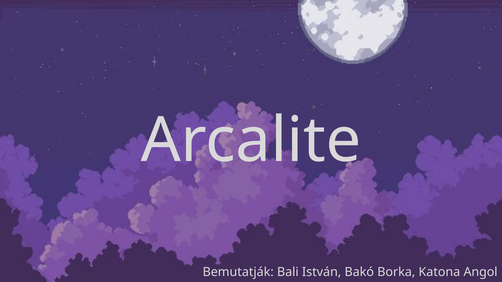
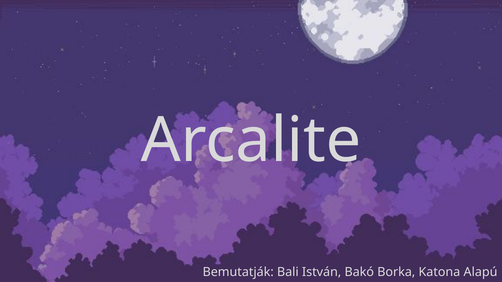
Angol: Angol -> Alapú
